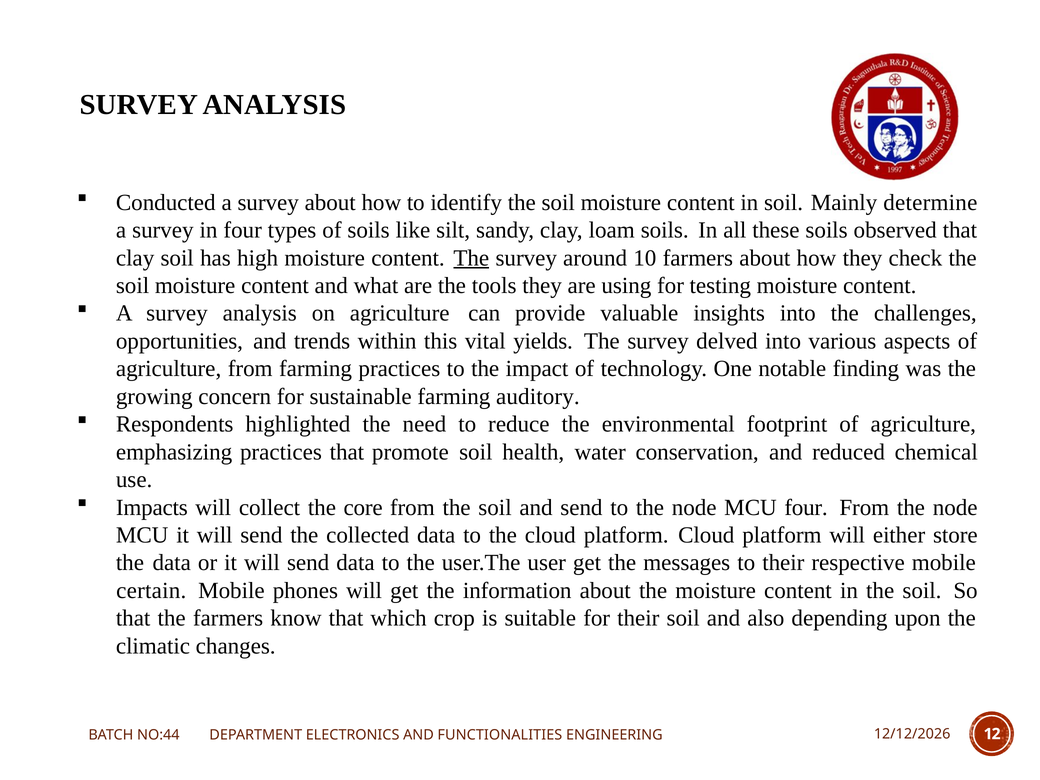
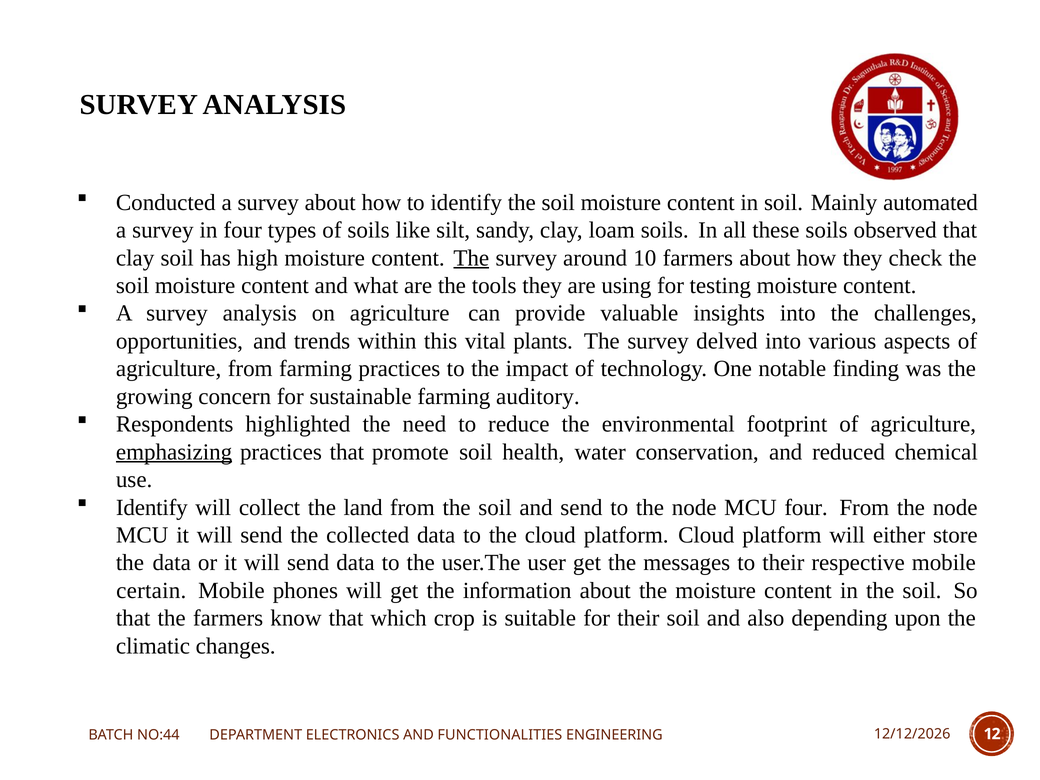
determine: determine -> automated
yields: yields -> plants
emphasizing underline: none -> present
Impacts at (152, 507): Impacts -> Identify
core: core -> land
